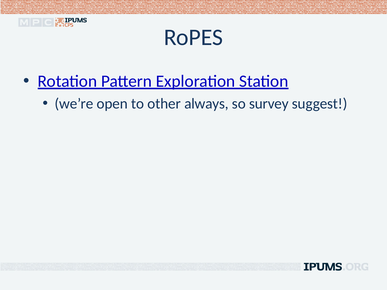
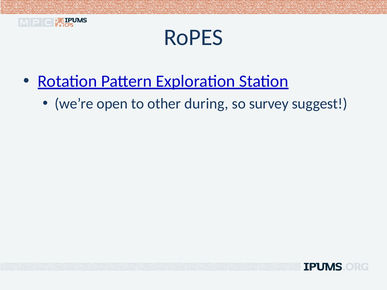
always: always -> during
